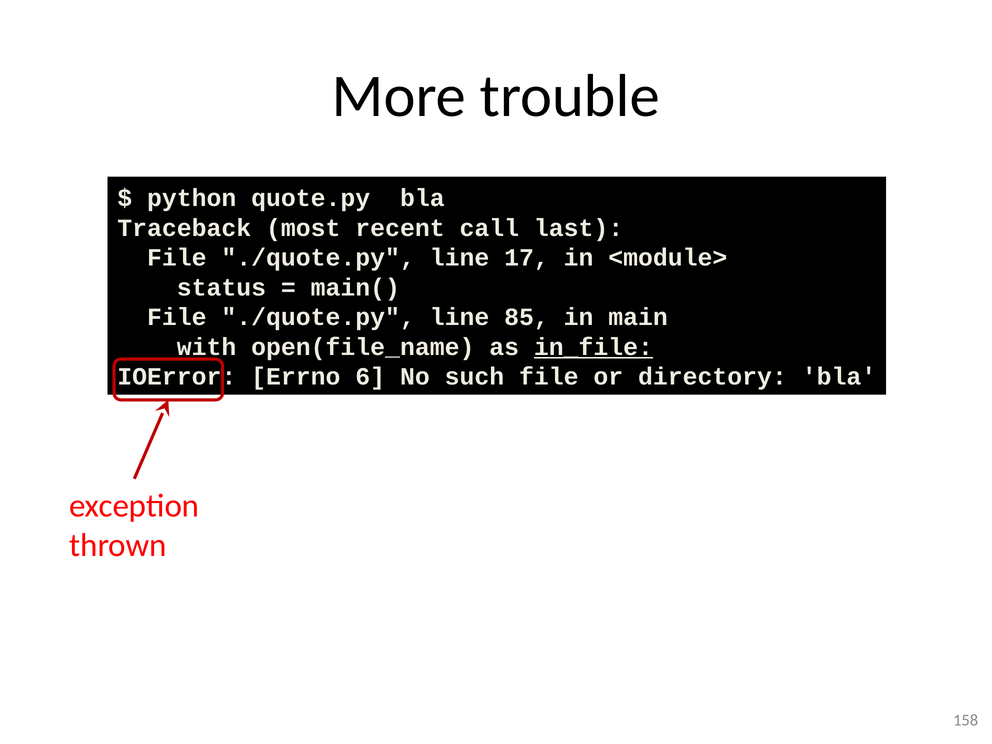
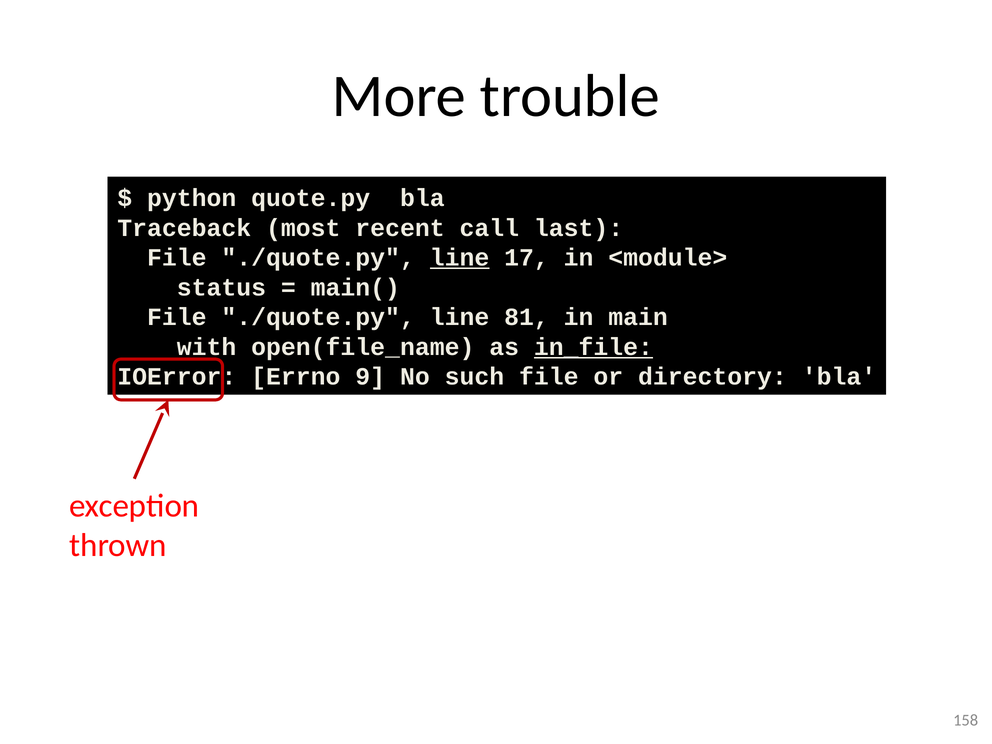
line at (460, 258) underline: none -> present
85: 85 -> 81
6: 6 -> 9
